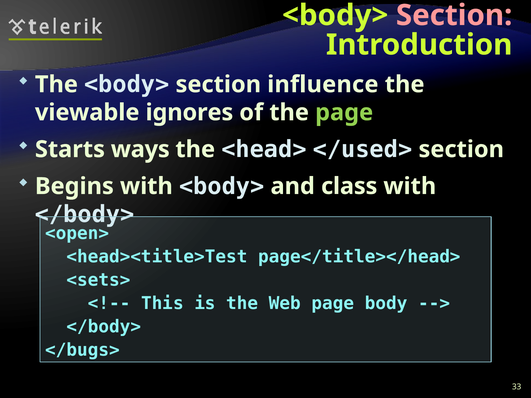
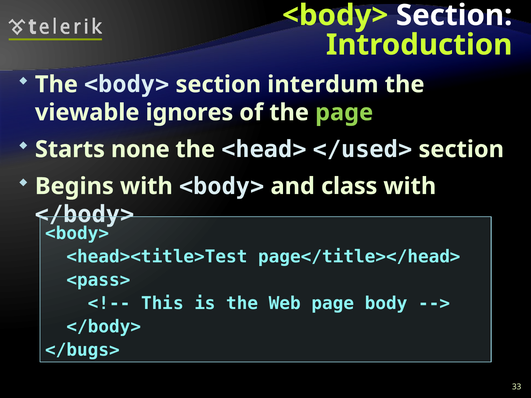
Section at (454, 15) colour: pink -> white
influence: influence -> interdum
ways: ways -> none
<open> at (77, 233): <open> -> <body>
<sets>: <sets> -> <pass>
